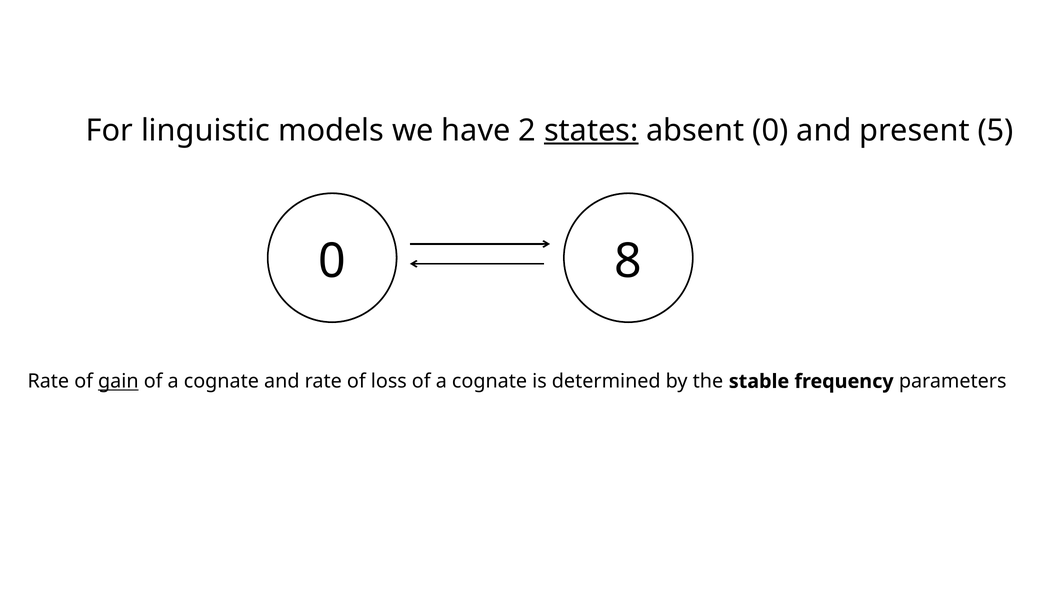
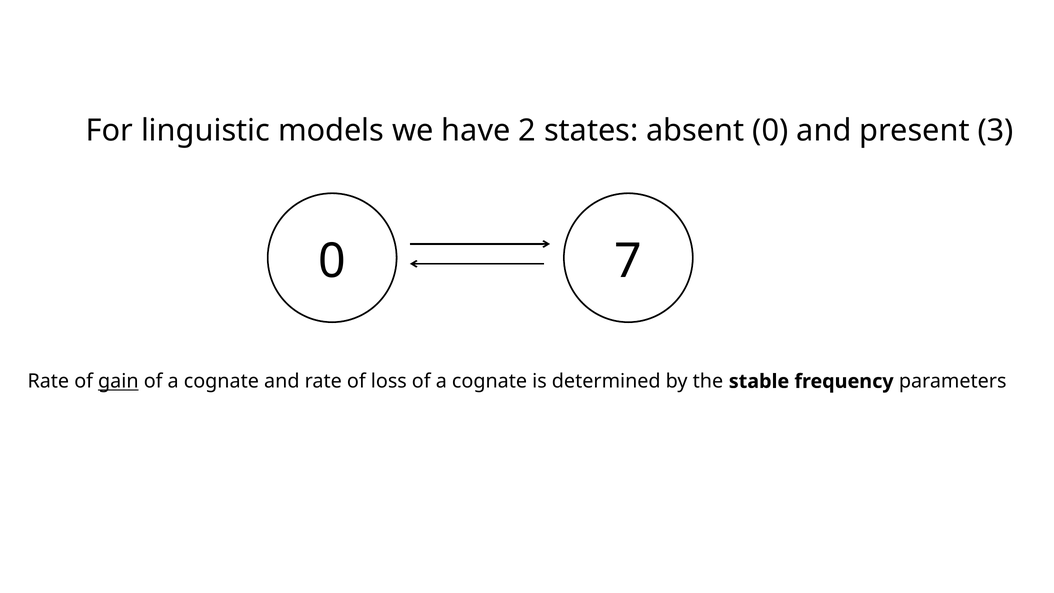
states underline: present -> none
5: 5 -> 3
8: 8 -> 7
